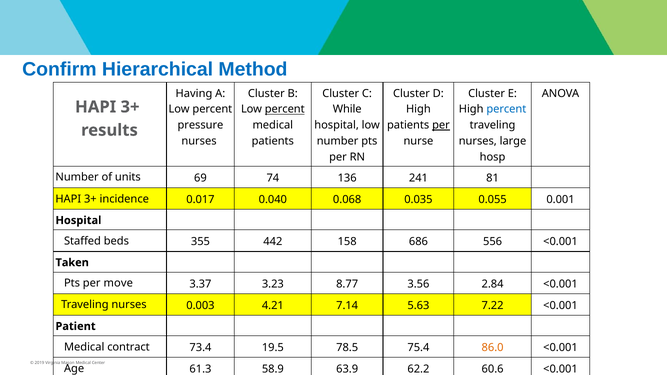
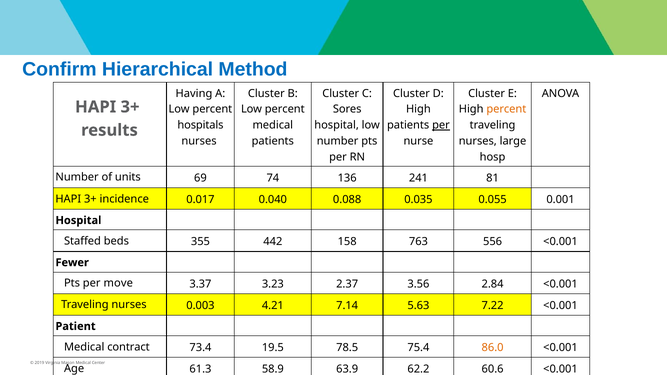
percent at (285, 109) underline: present -> none
While: While -> Sores
percent at (506, 109) colour: blue -> orange
pressure: pressure -> hospitals
0.068: 0.068 -> 0.088
686: 686 -> 763
Taken: Taken -> Fewer
8.77: 8.77 -> 2.37
